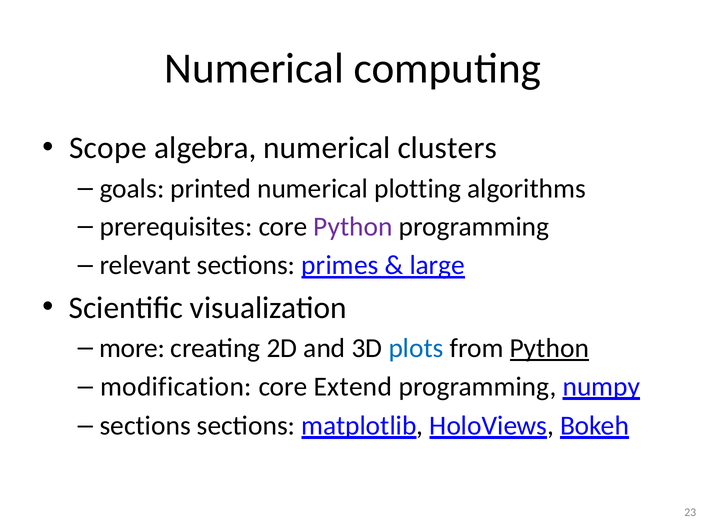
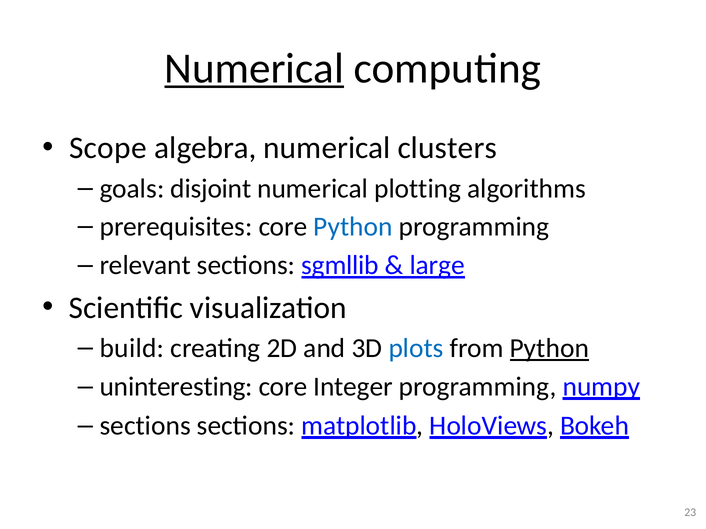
Numerical at (254, 68) underline: none -> present
printed: printed -> disjoint
Python at (353, 227) colour: purple -> blue
primes: primes -> sgmllib
more: more -> build
modification: modification -> uninteresting
Extend: Extend -> Integer
